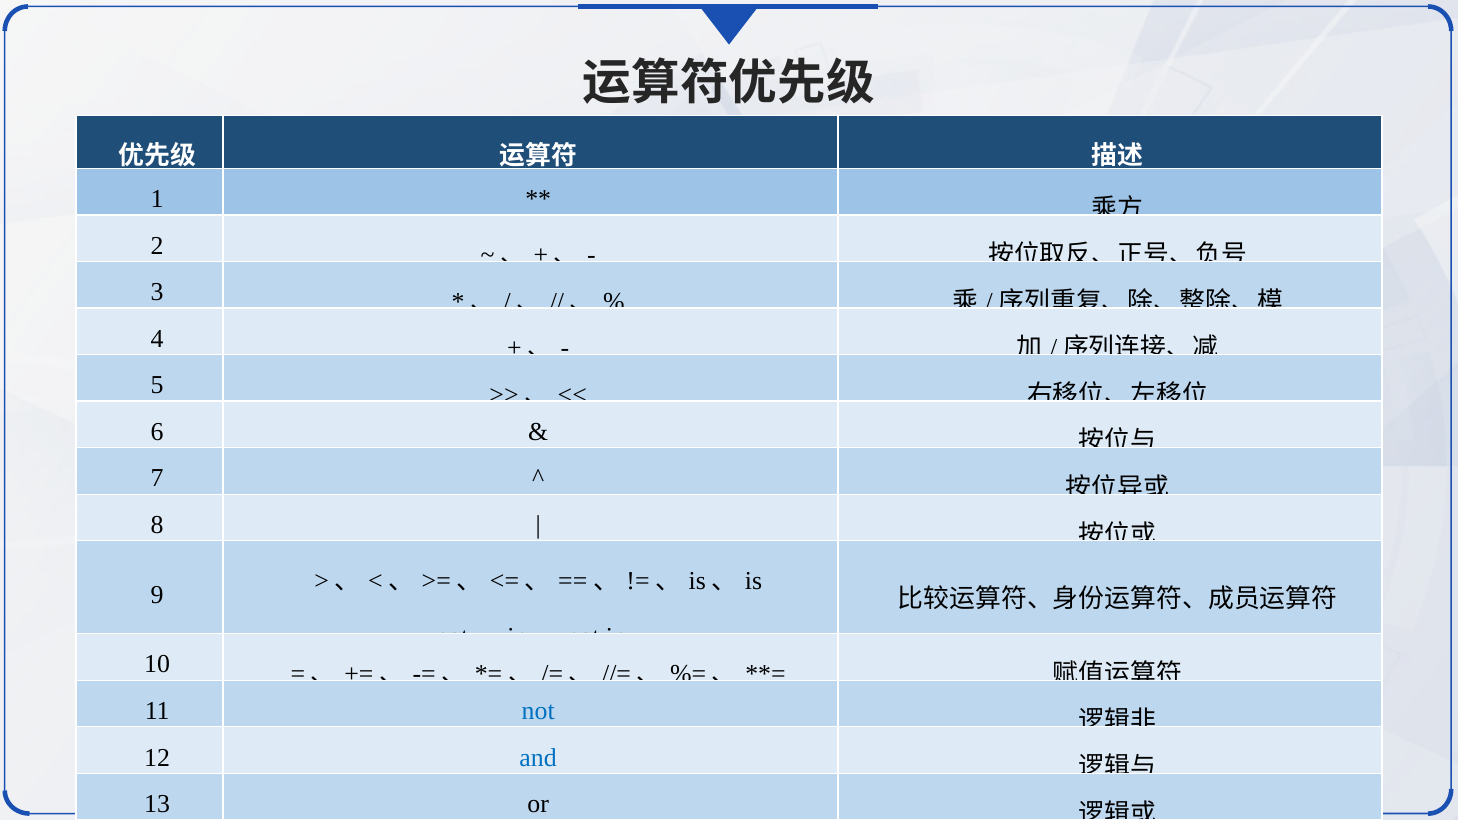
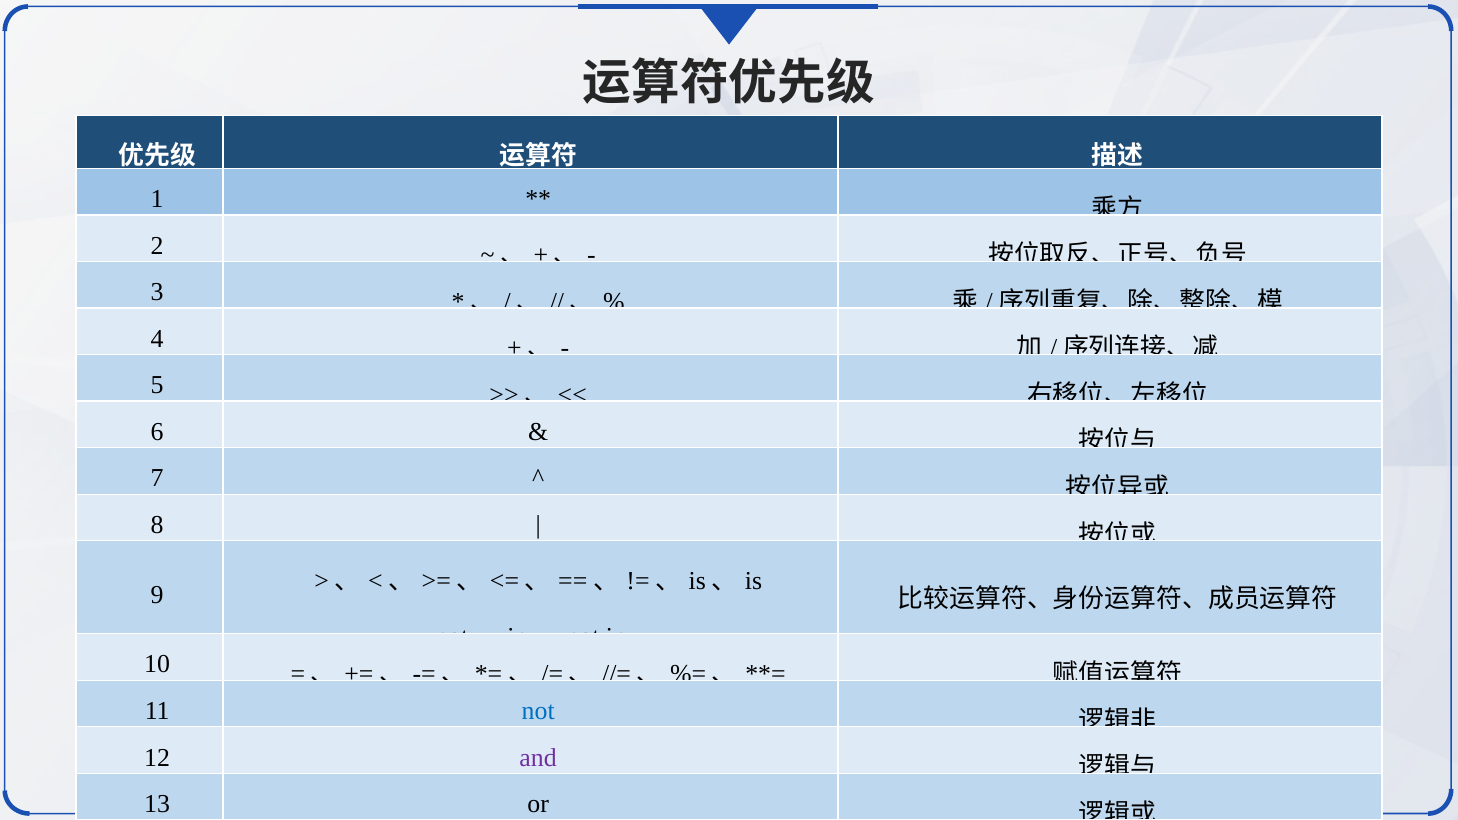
and colour: blue -> purple
